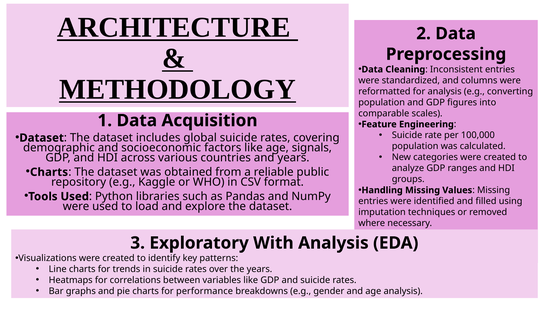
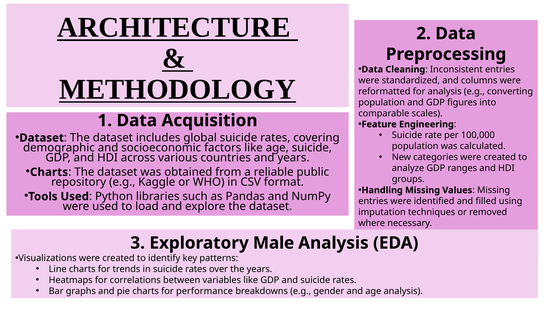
age signals: signals -> suicide
With: With -> Male
